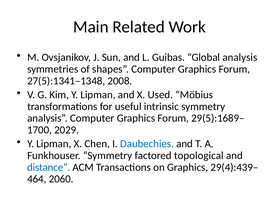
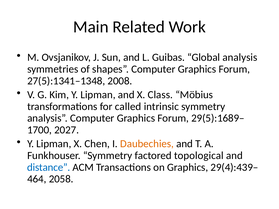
Used: Used -> Class
useful: useful -> called
2029: 2029 -> 2027
Daubechies colour: blue -> orange
2060: 2060 -> 2058
